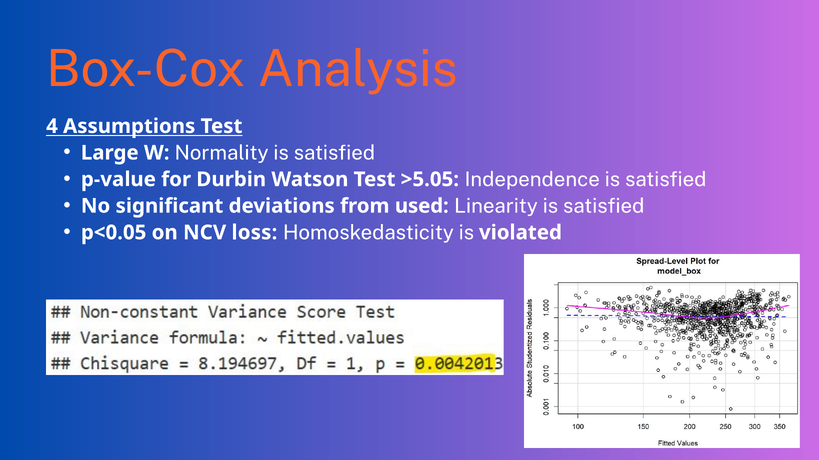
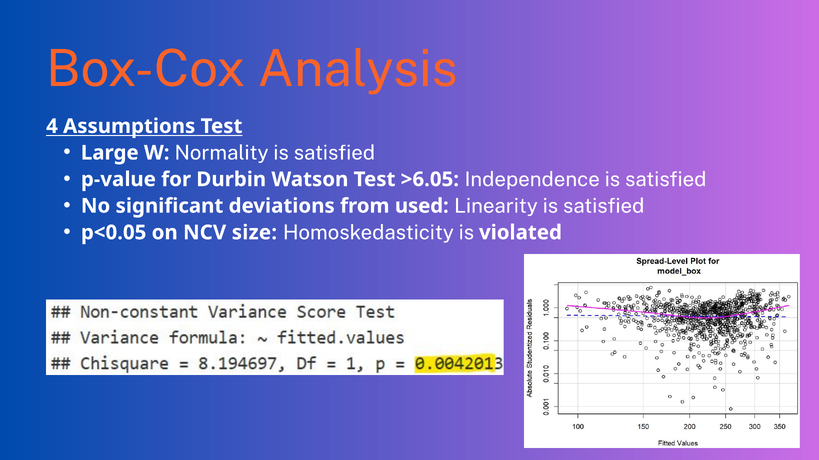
>5.05: >5.05 -> >6.05
loss: loss -> size
